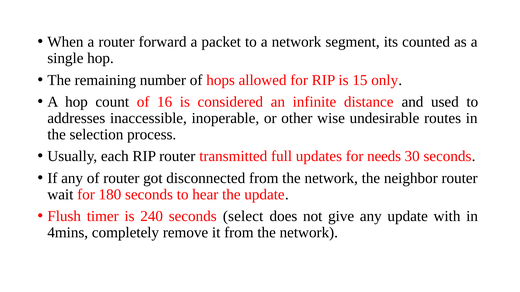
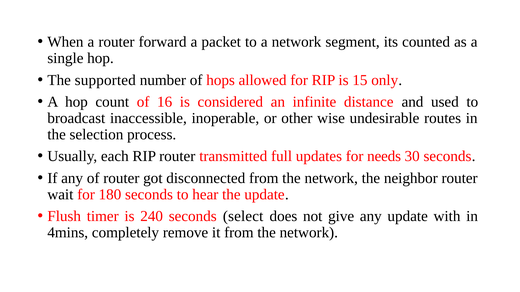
remaining: remaining -> supported
addresses: addresses -> broadcast
